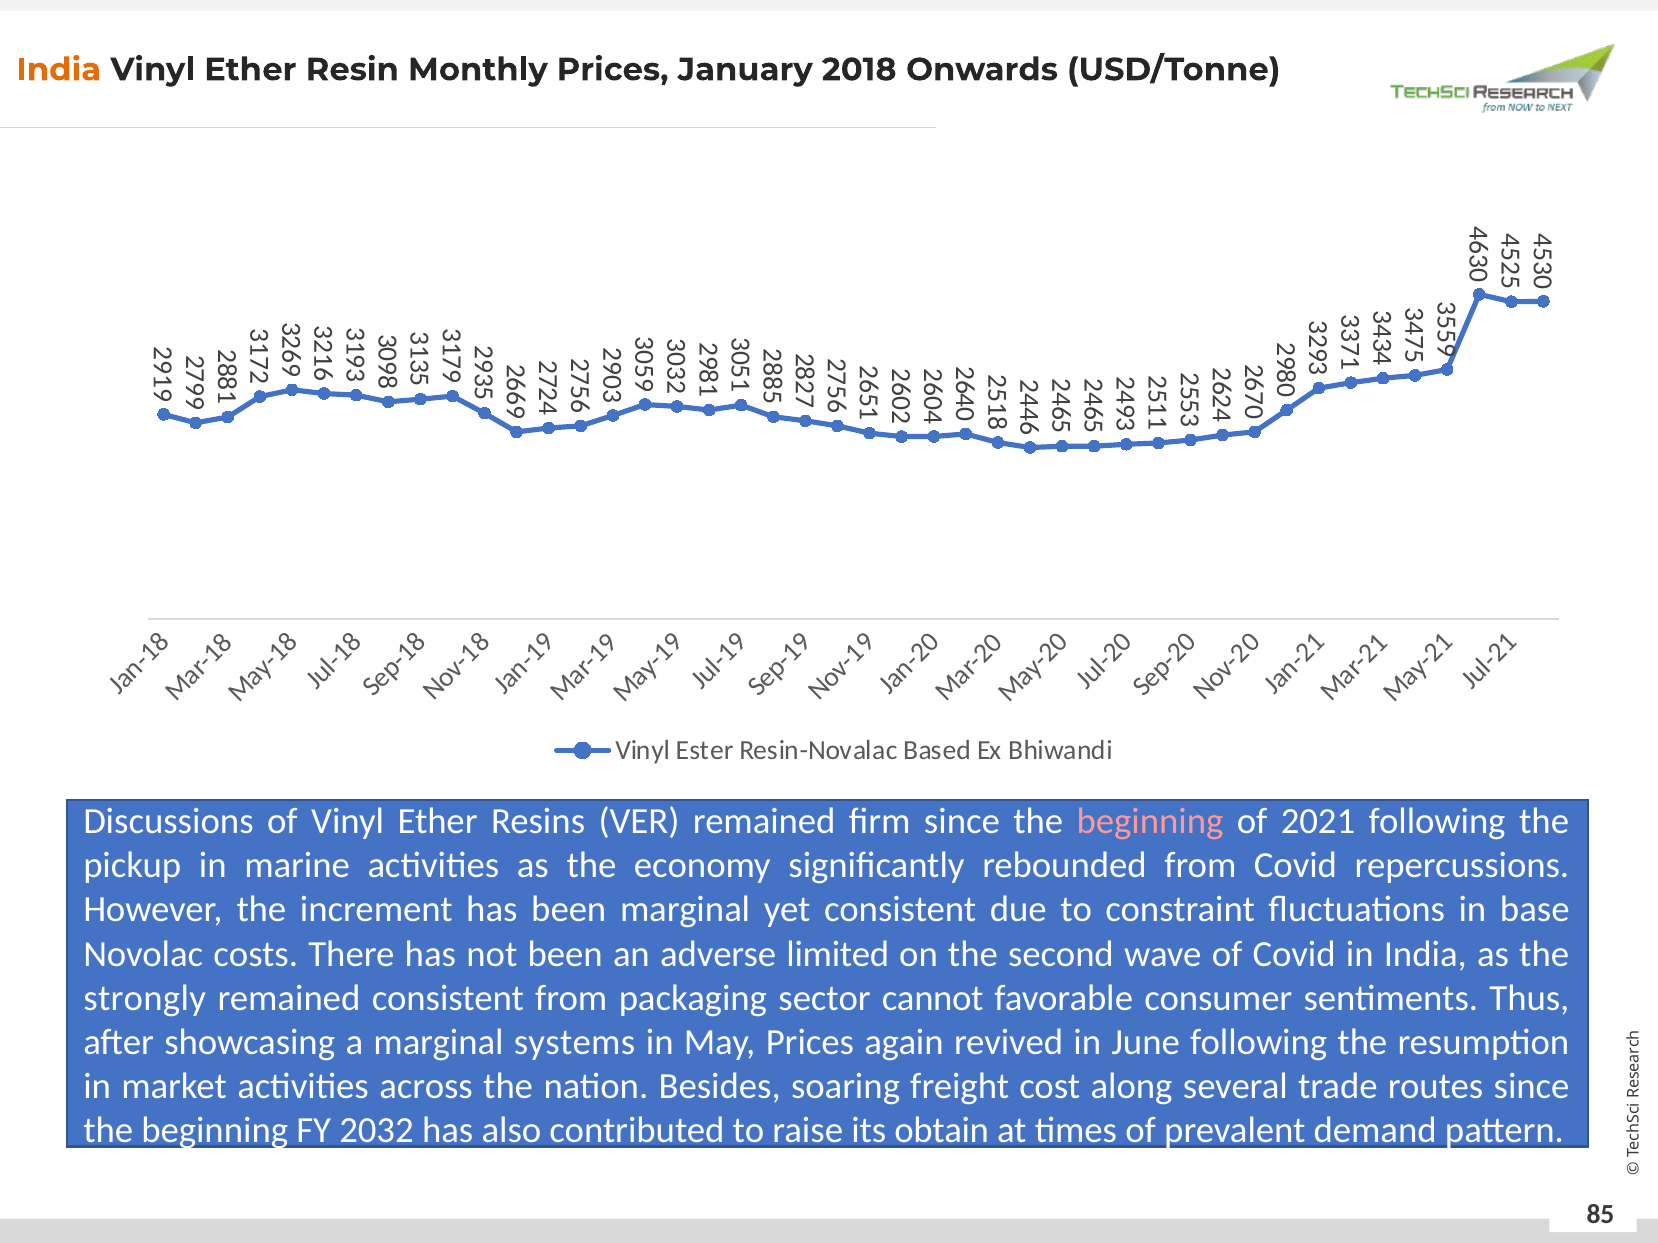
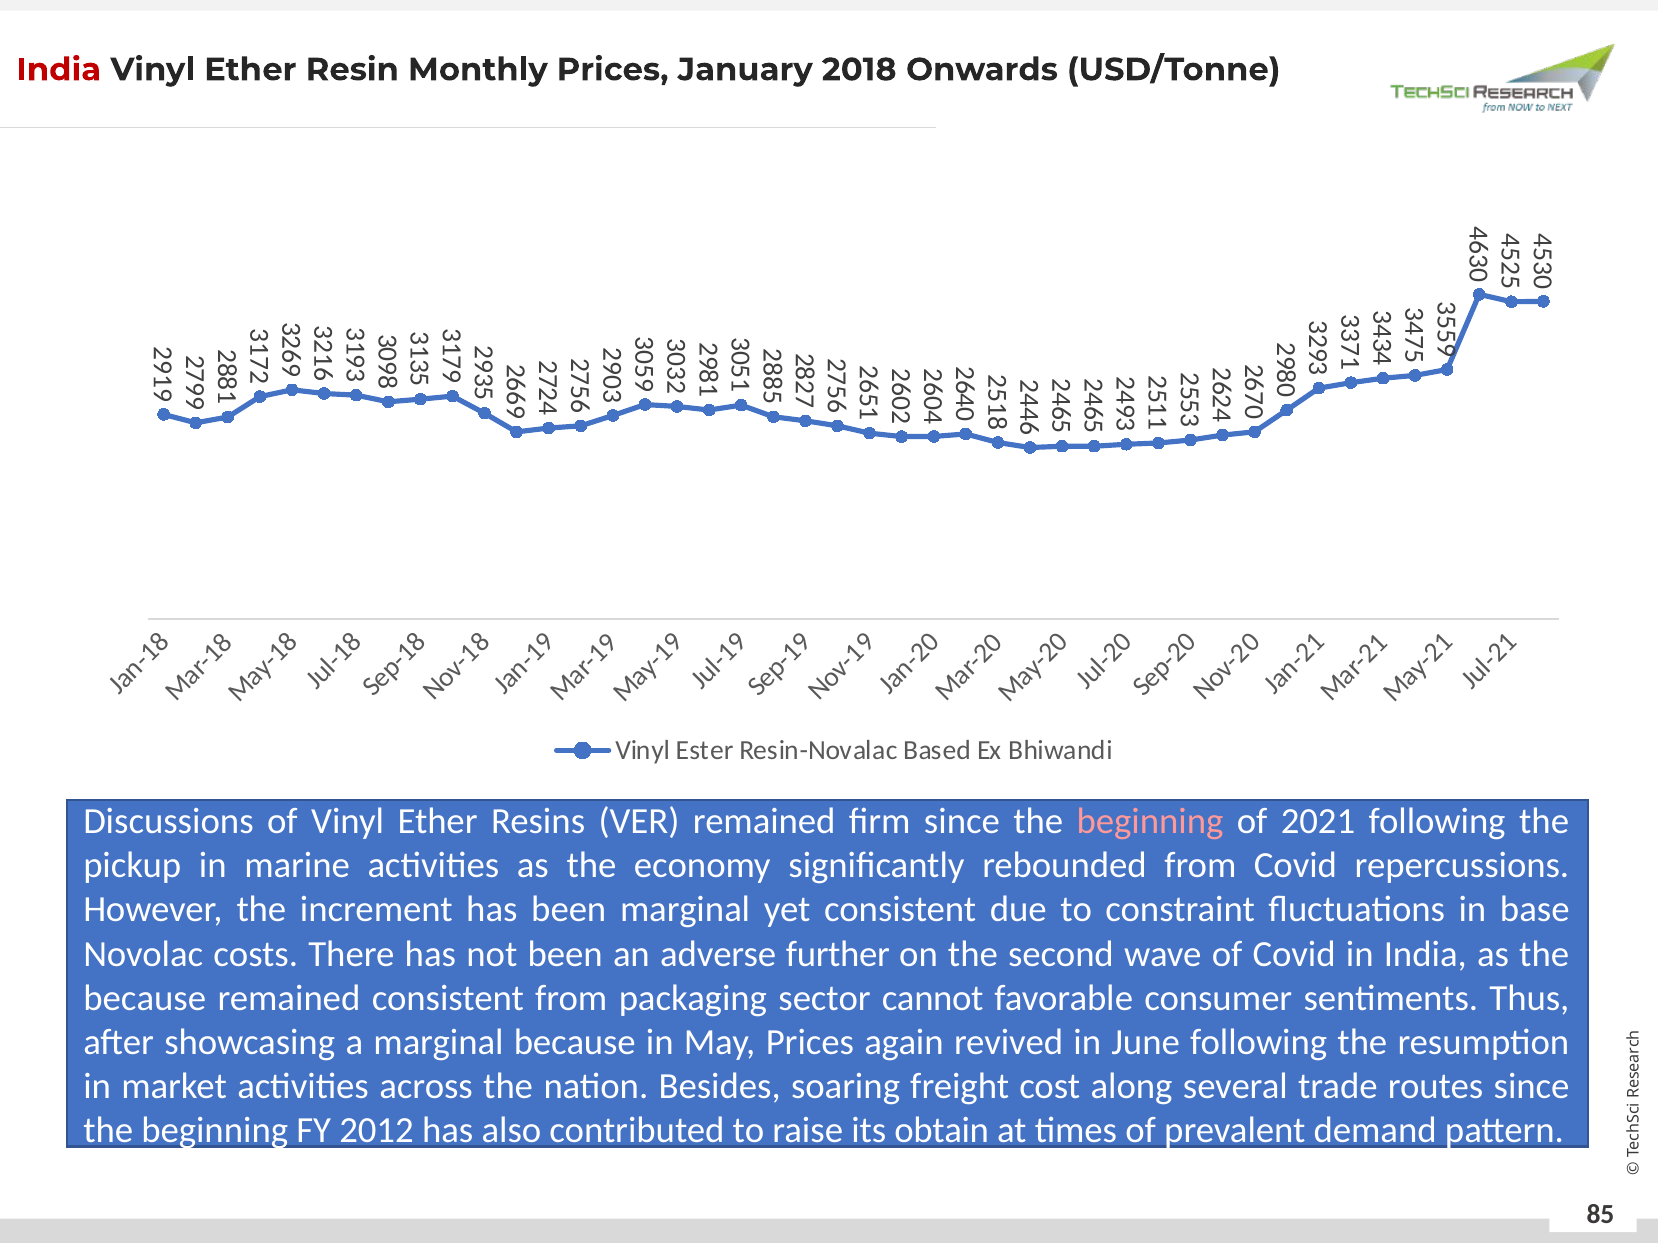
India at (59, 70) colour: orange -> red
limited: limited -> further
strongly at (145, 998): strongly -> because
marginal systems: systems -> because
2032: 2032 -> 2012
